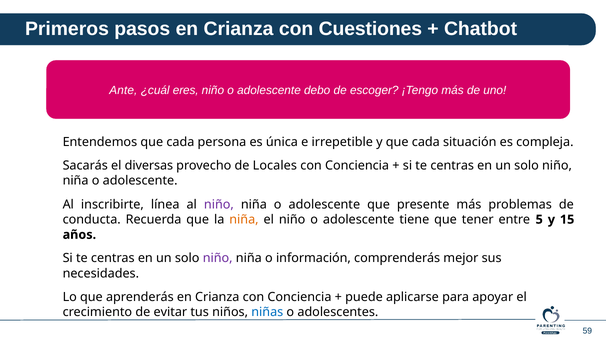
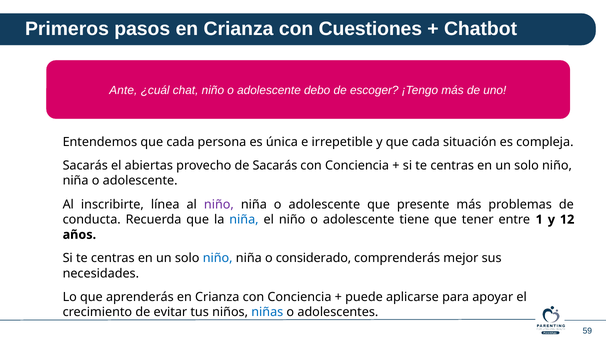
eres: eres -> chat
diversas: diversas -> abiertas
de Locales: Locales -> Sacarás
niña at (244, 219) colour: orange -> blue
5: 5 -> 1
15: 15 -> 12
niño at (218, 258) colour: purple -> blue
información: información -> considerado
